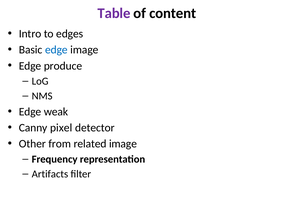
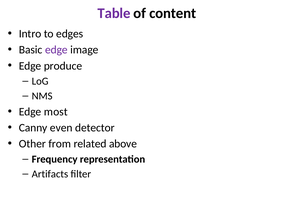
edge at (56, 50) colour: blue -> purple
weak: weak -> most
pixel: pixel -> even
related image: image -> above
